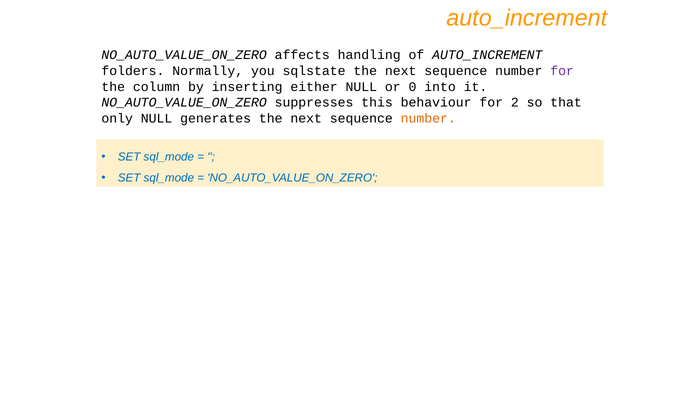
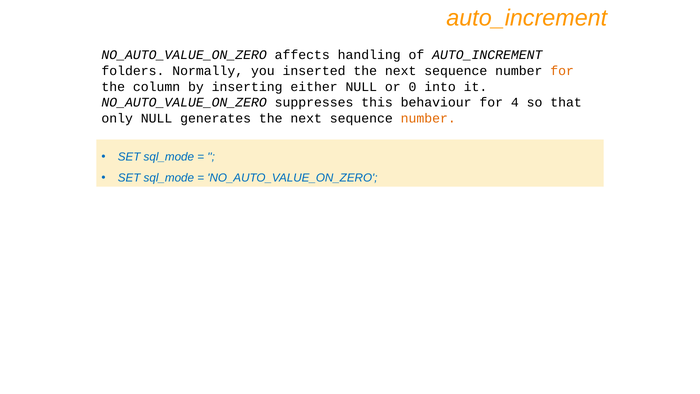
sqlstate: sqlstate -> inserted
for at (562, 71) colour: purple -> orange
2: 2 -> 4
